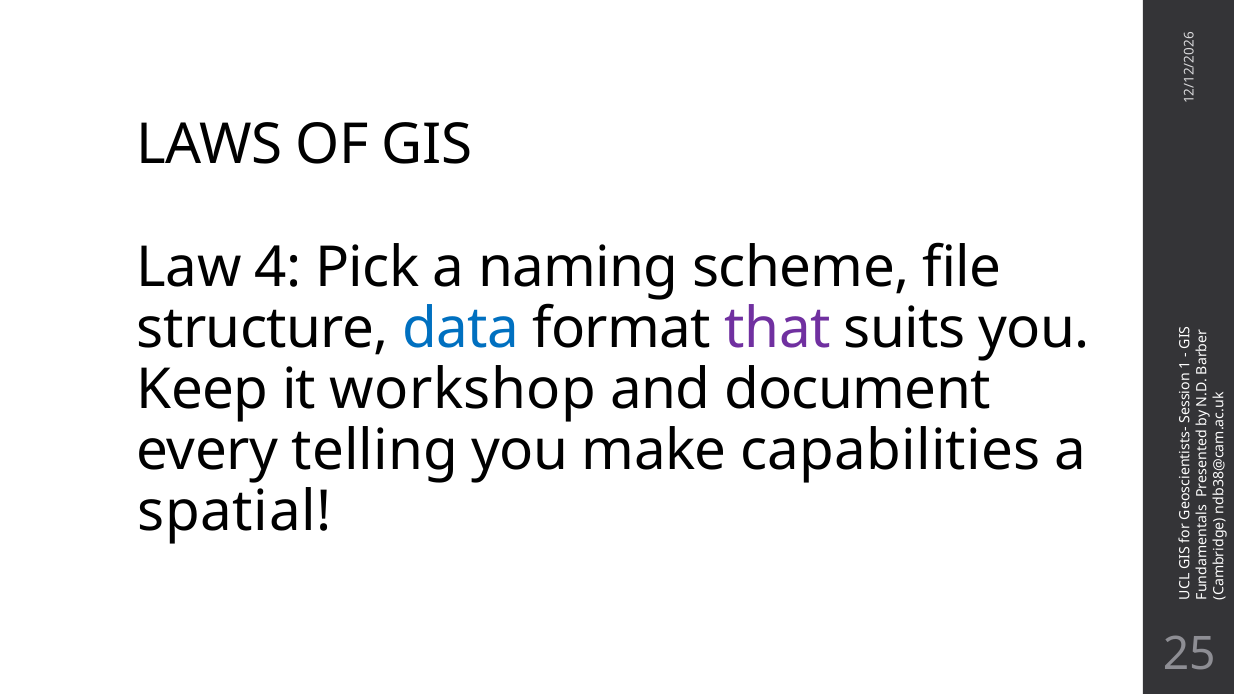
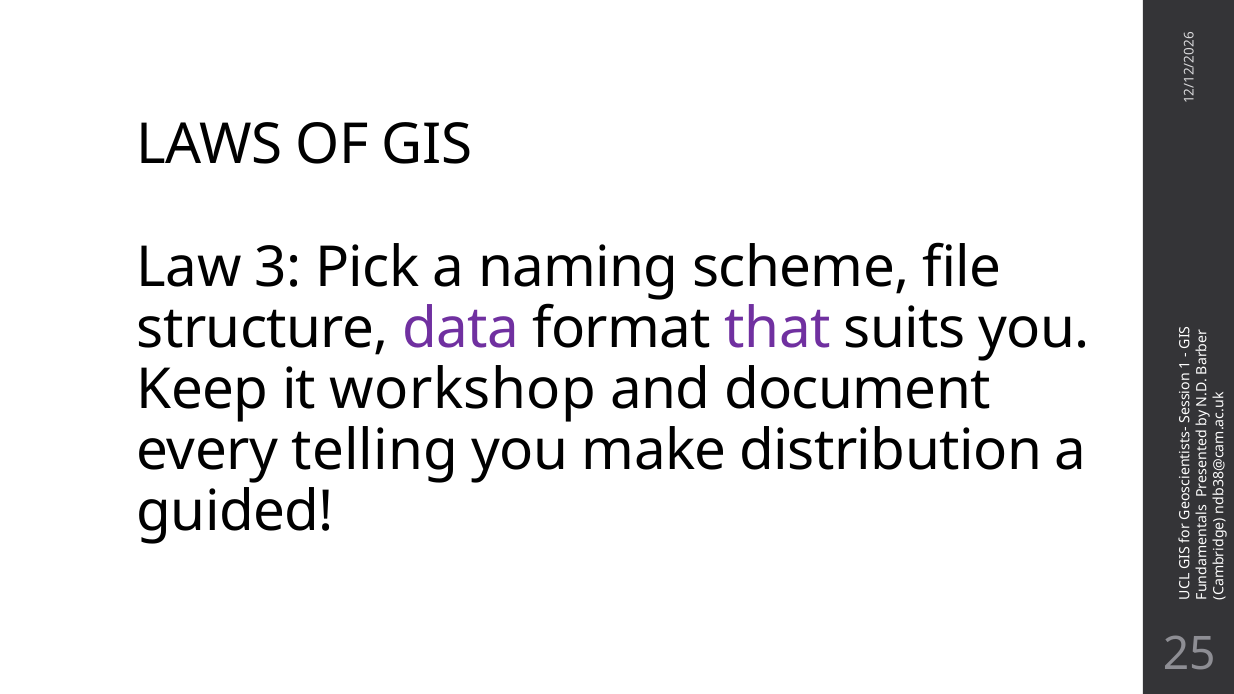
Law 4: 4 -> 3
data colour: blue -> purple
capabilities: capabilities -> distribution
spatial: spatial -> guided
